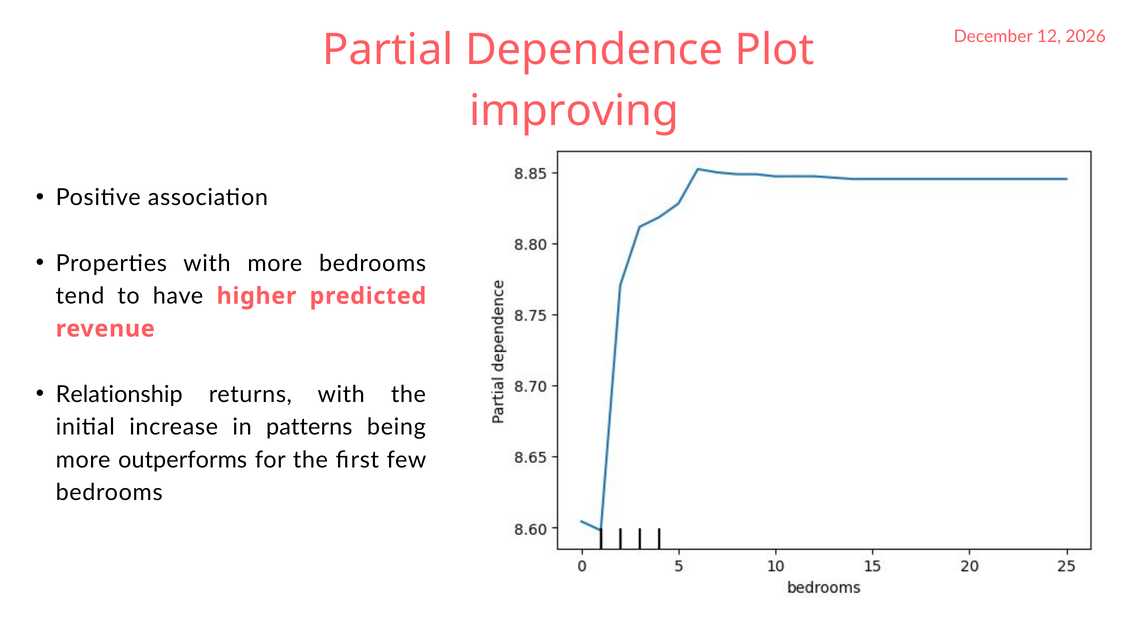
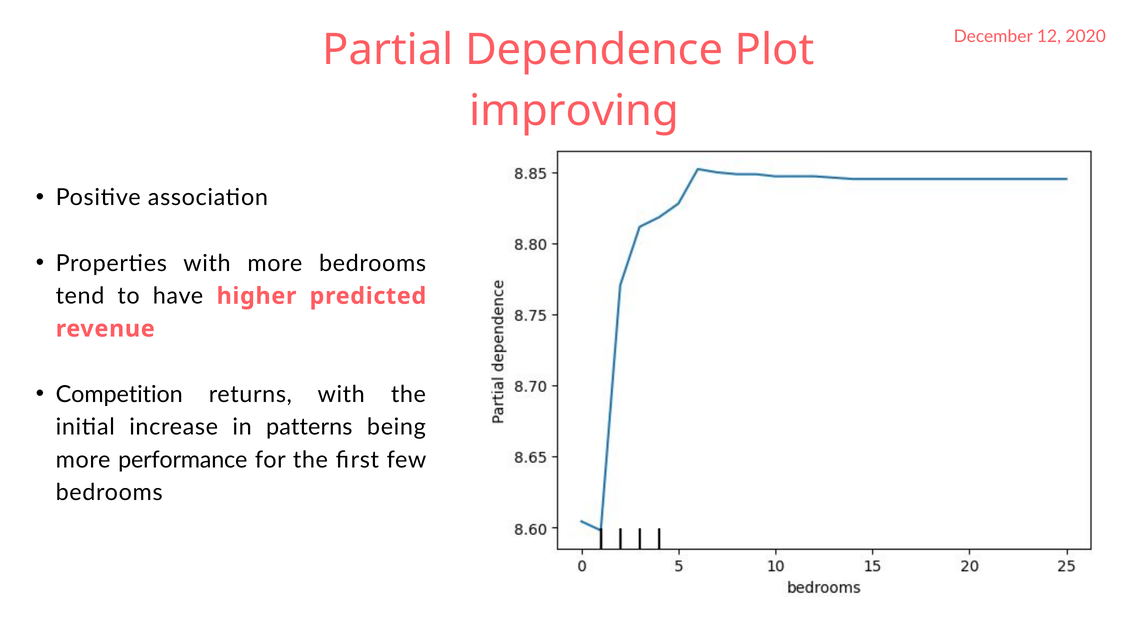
2026: 2026 -> 2020
Relationship: Relationship -> Competition
outperforms: outperforms -> performance
